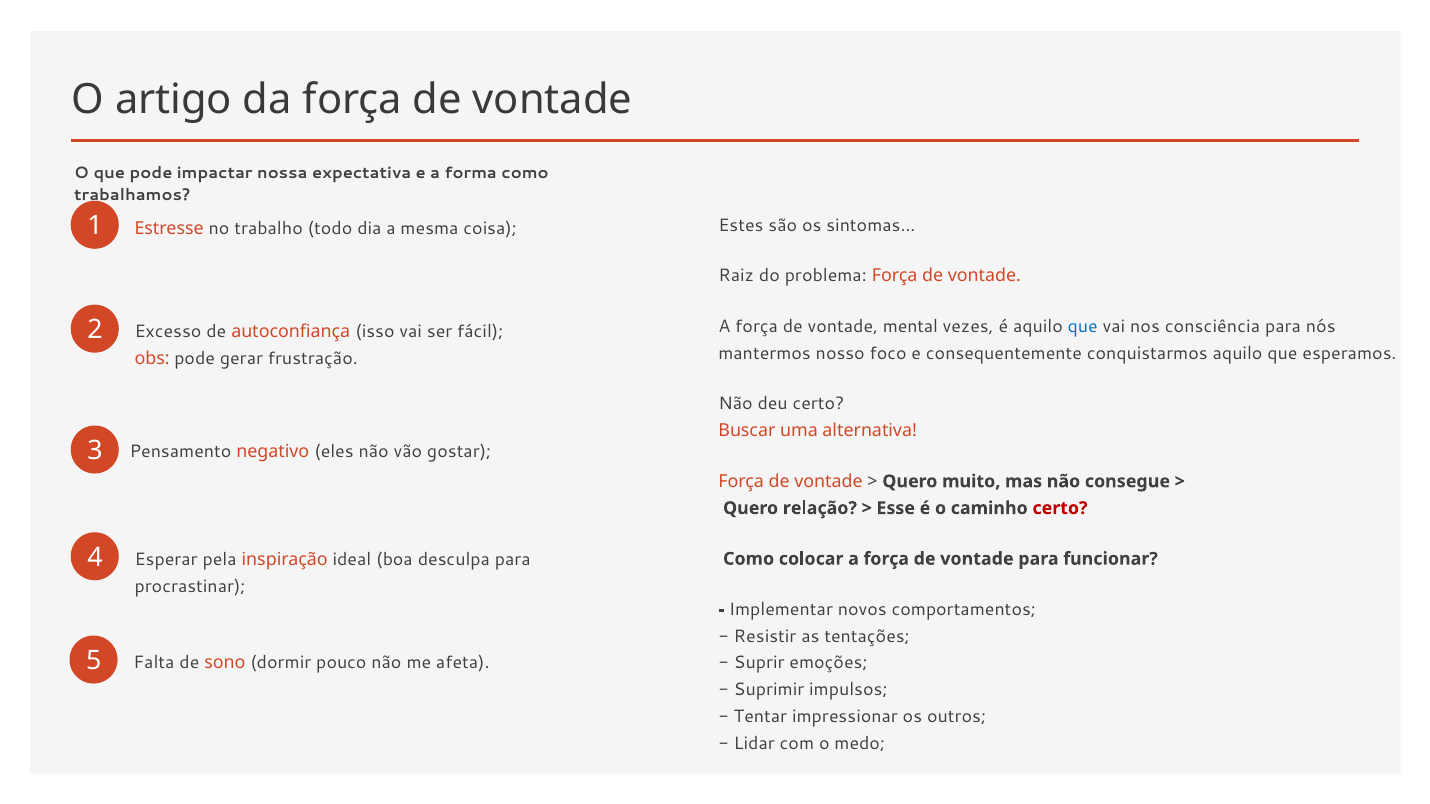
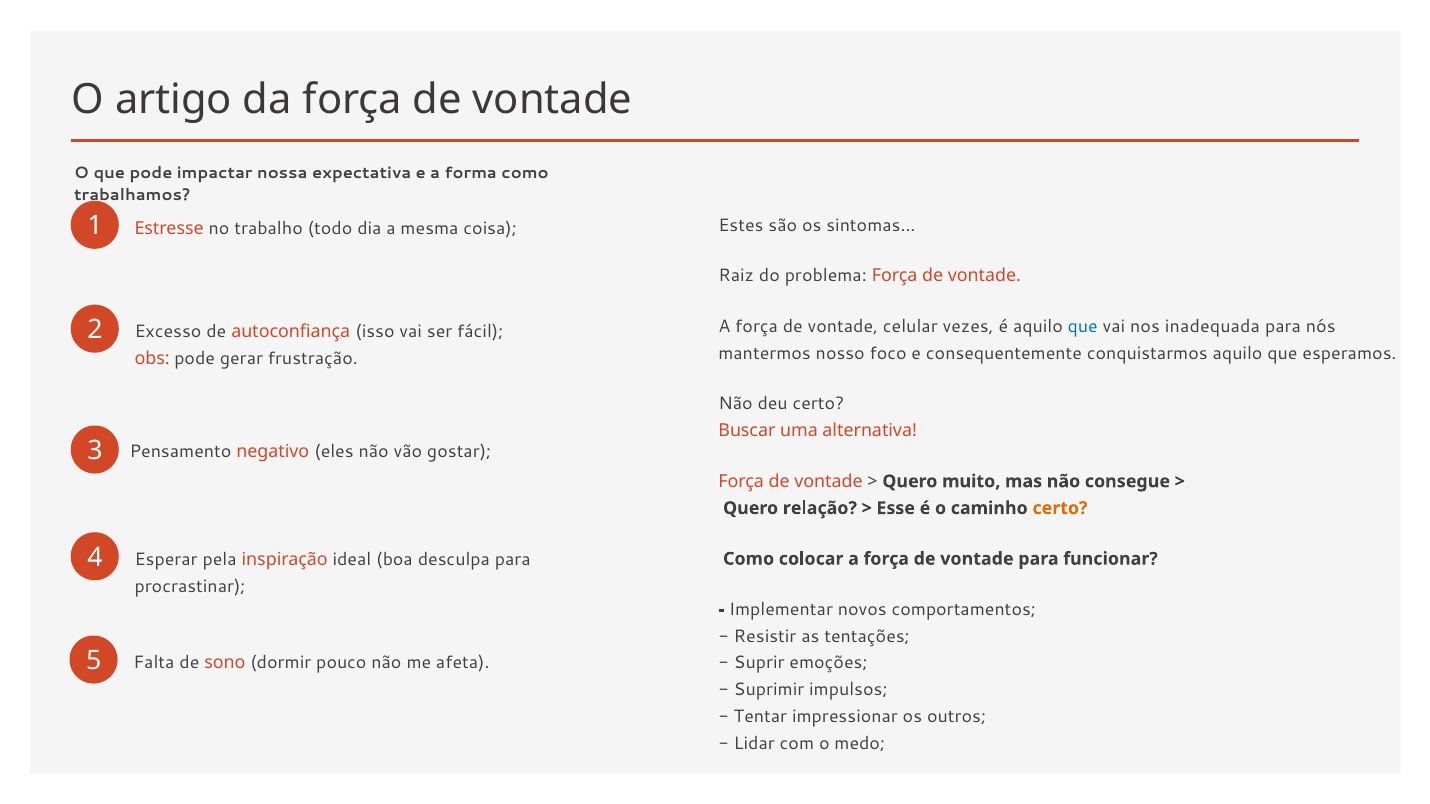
mental: mental -> celular
consciência: consciência -> inadequada
certo at (1060, 508) colour: red -> orange
